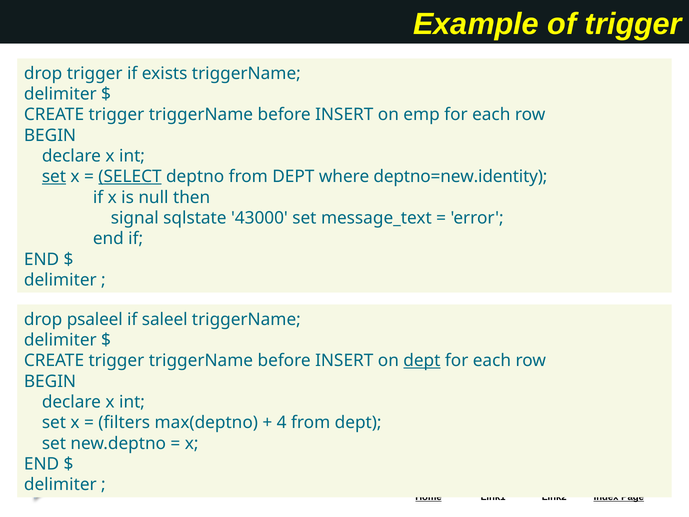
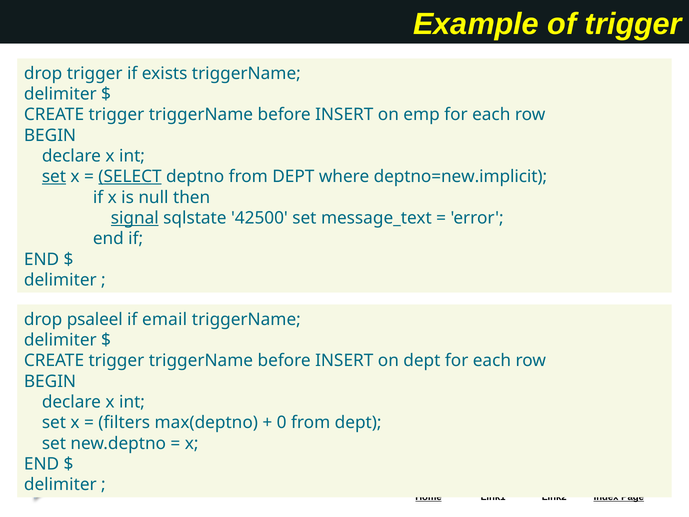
deptno=new.identity: deptno=new.identity -> deptno=new.implicit
signal underline: none -> present
43000: 43000 -> 42500
saleel: saleel -> email
dept at (422, 361) underline: present -> none
4: 4 -> 0
